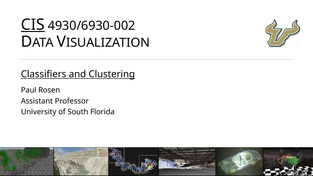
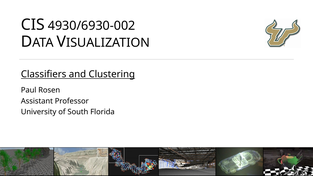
CIS underline: present -> none
